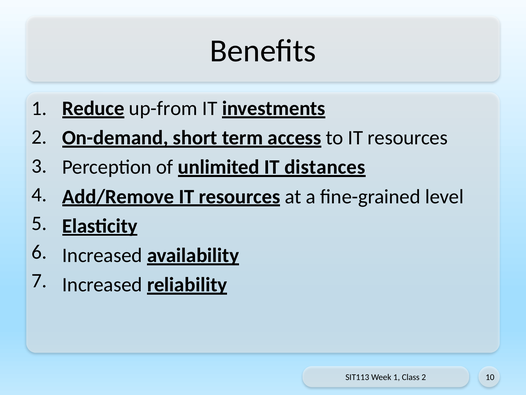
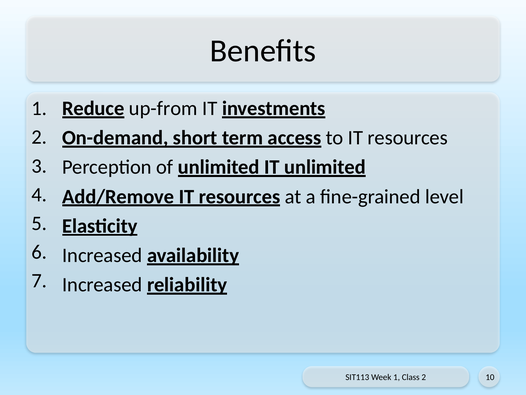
IT distances: distances -> unlimited
